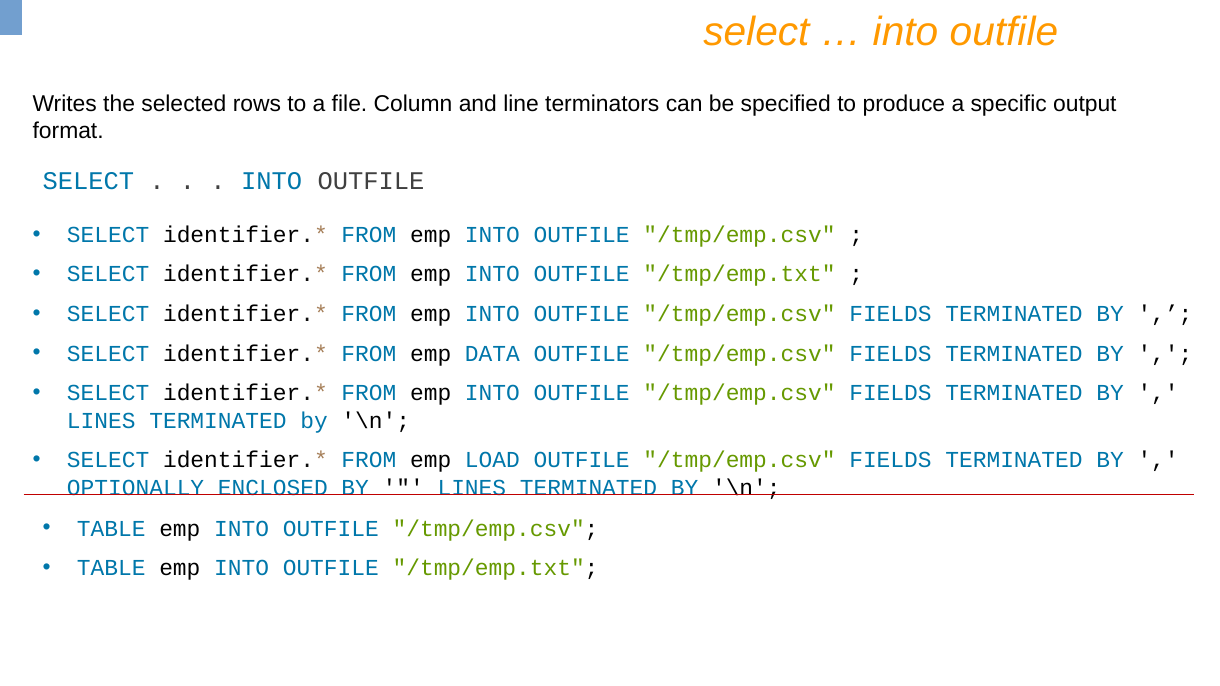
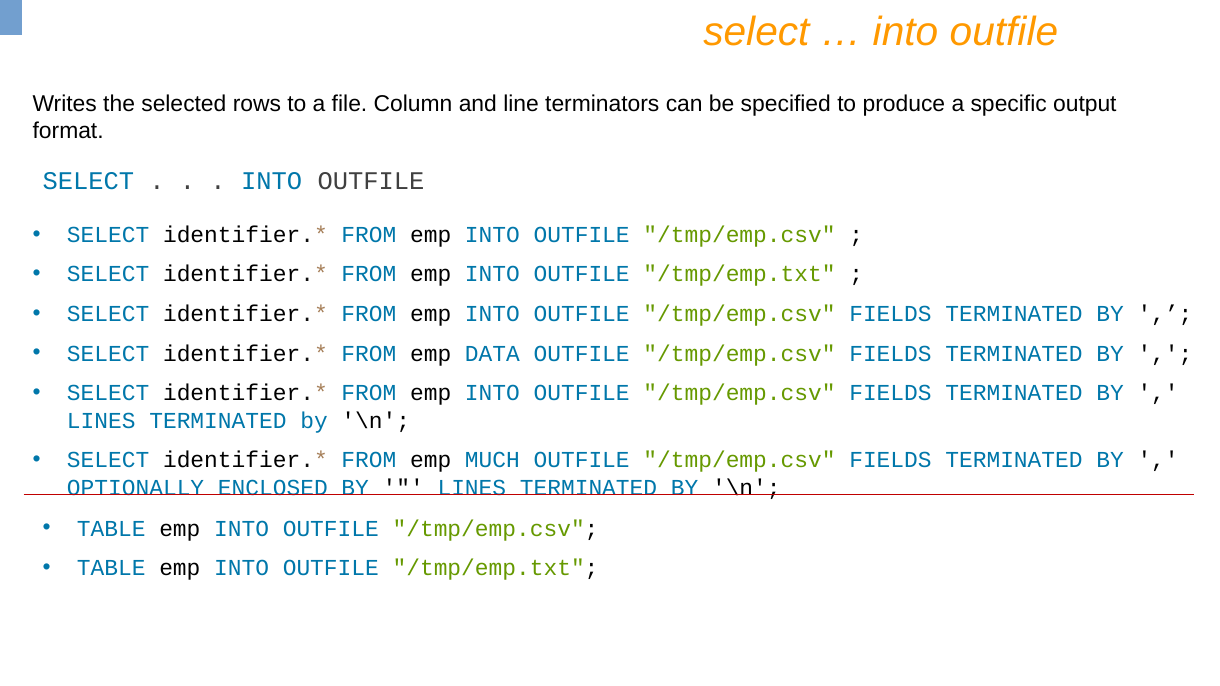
LOAD: LOAD -> MUCH
